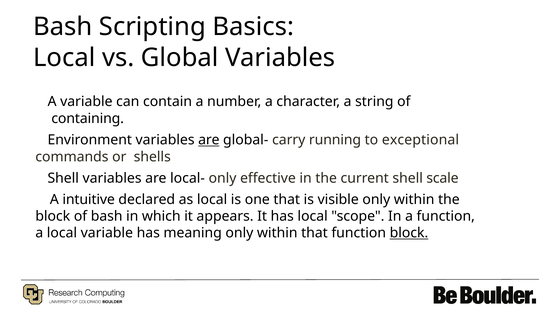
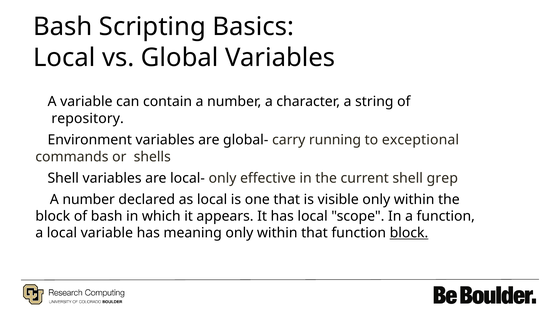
containing: containing -> repository
are at (209, 140) underline: present -> none
scale: scale -> grep
intuitive at (89, 199): intuitive -> number
